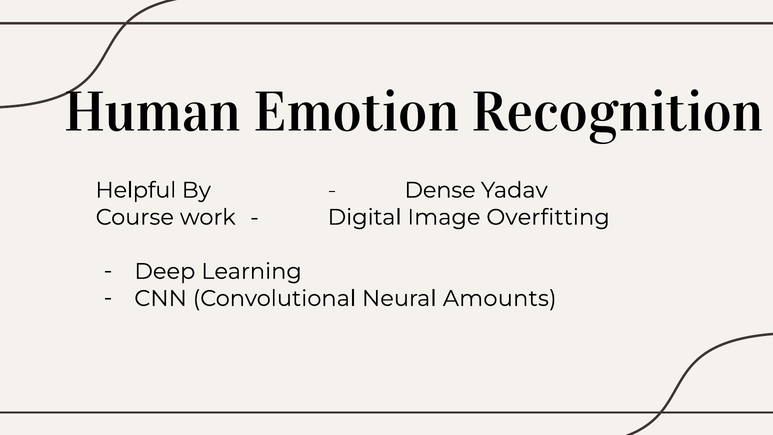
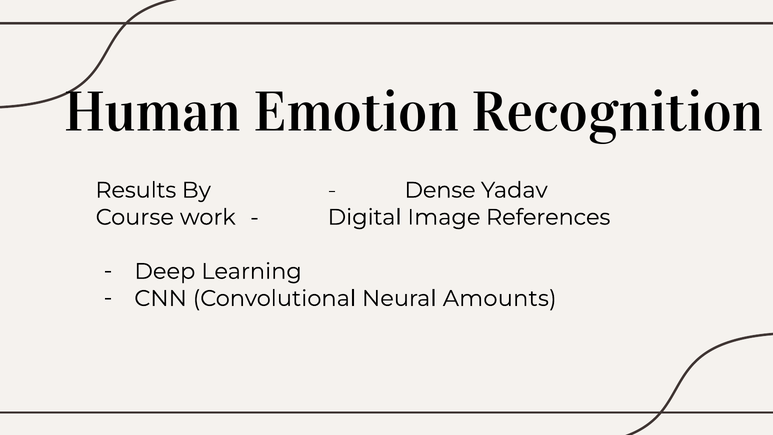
Helpful: Helpful -> Results
Overfitting: Overfitting -> References
